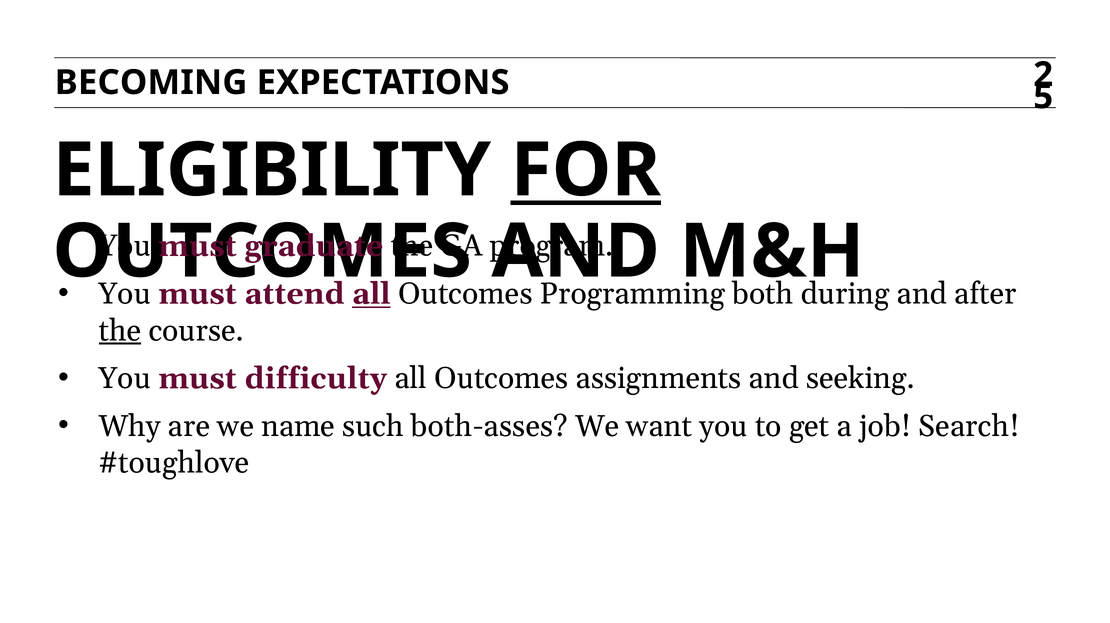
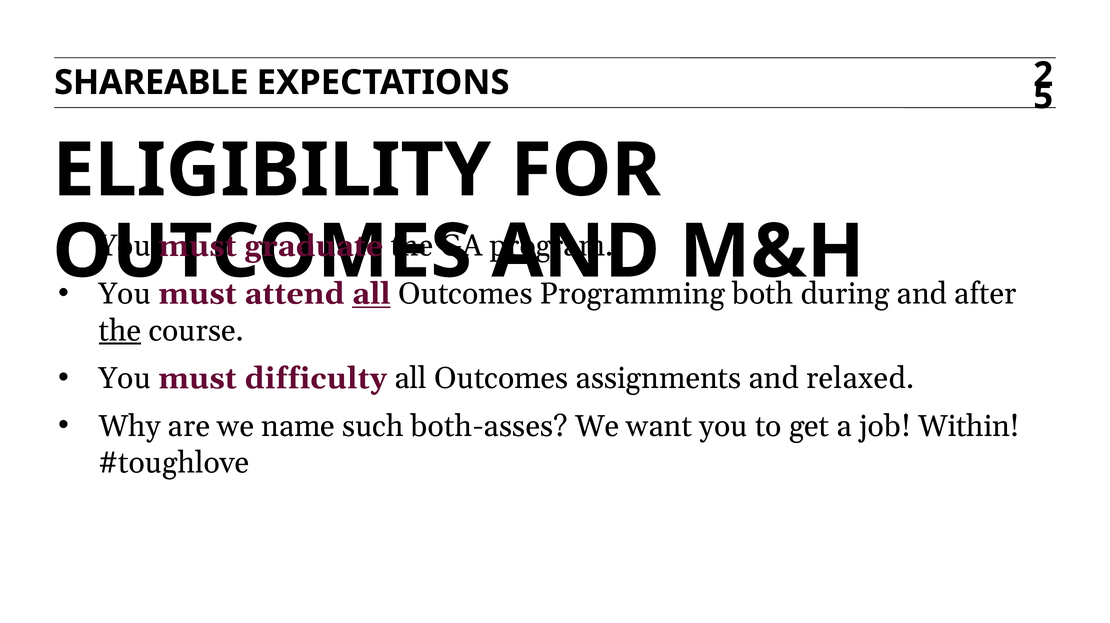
BECOMING: BECOMING -> SHAREABLE
FOR underline: present -> none
seeking: seeking -> relaxed
Search: Search -> Within
